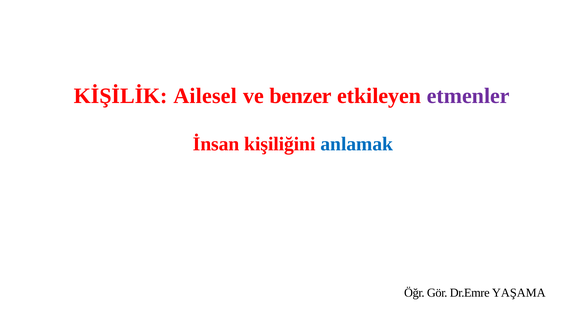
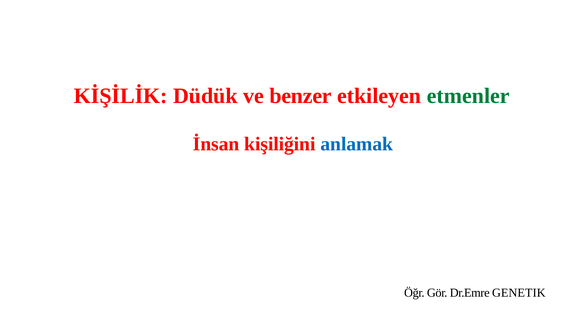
Ailesel: Ailesel -> Düdük
etmenler colour: purple -> green
YAŞAMA: YAŞAMA -> GENETIK
